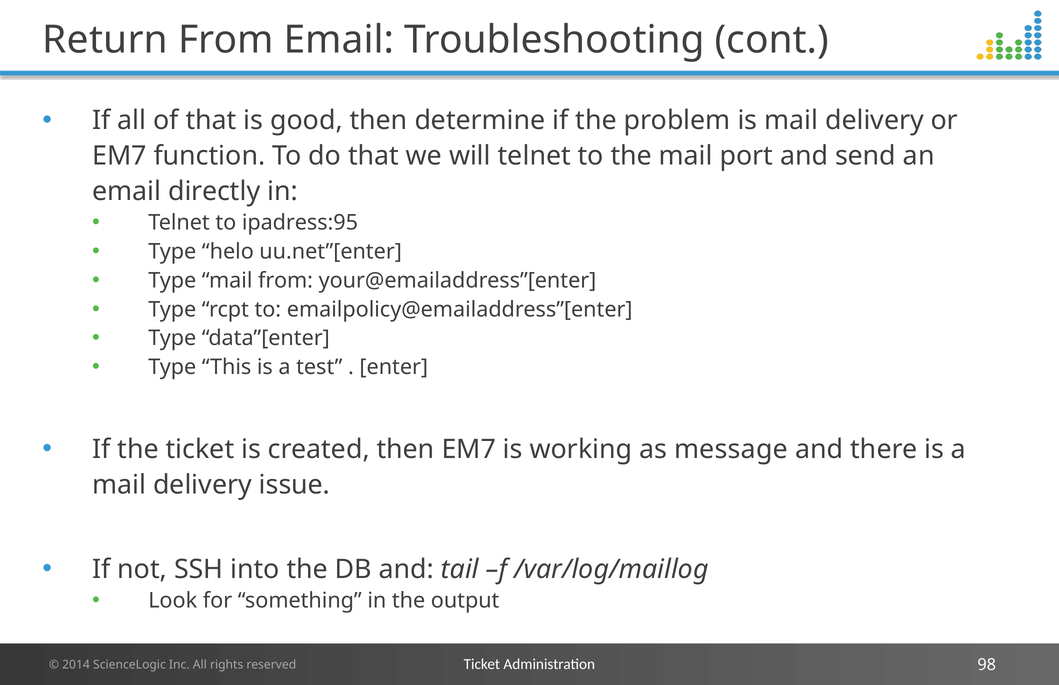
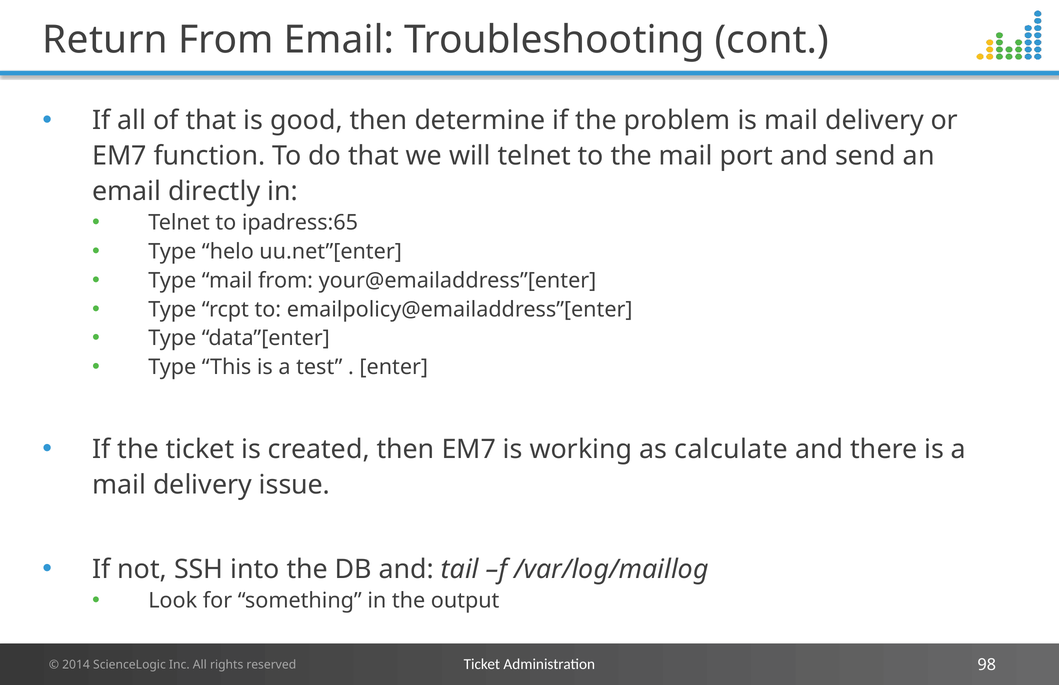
ipadress:95: ipadress:95 -> ipadress:65
message: message -> calculate
